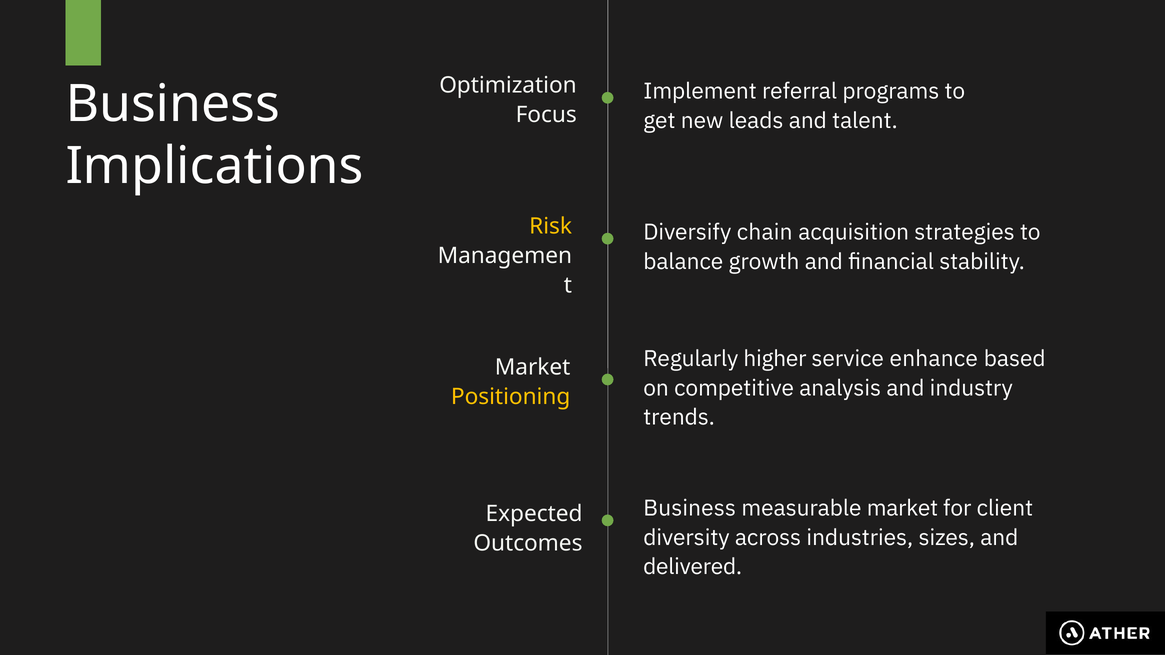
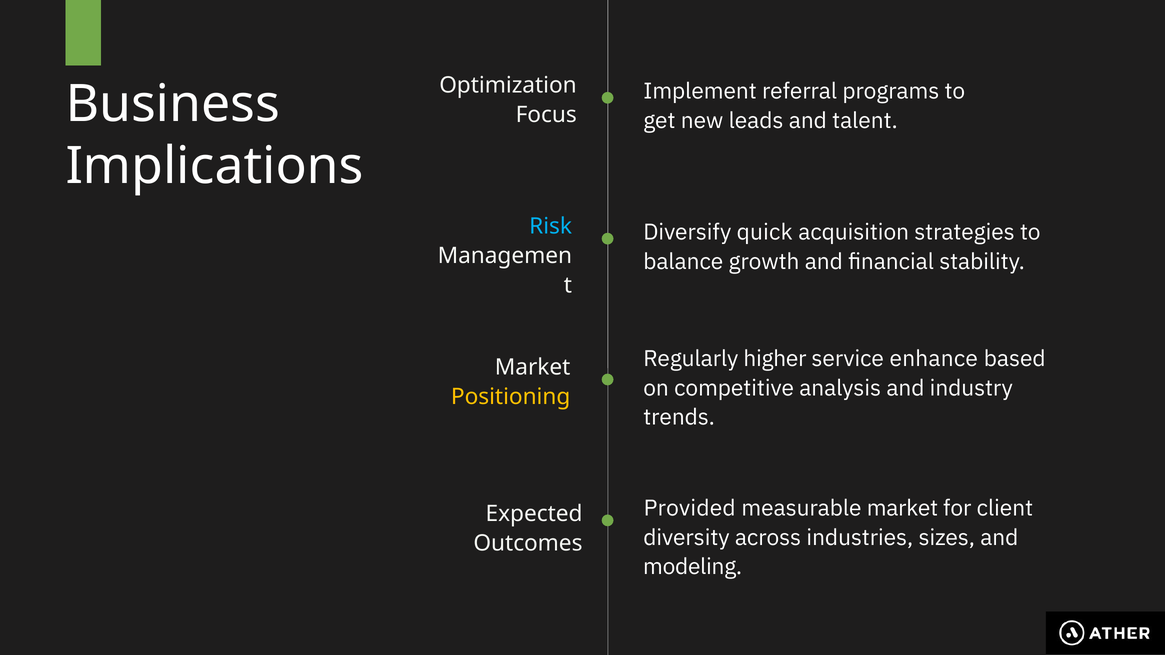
Risk colour: yellow -> light blue
chain: chain -> quick
Business at (690, 508): Business -> Provided
delivered: delivered -> modeling
